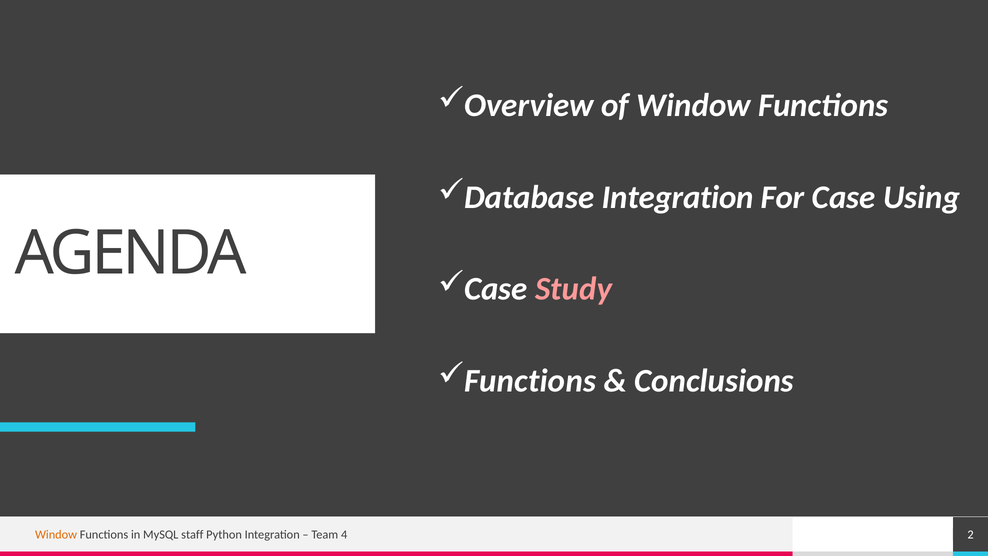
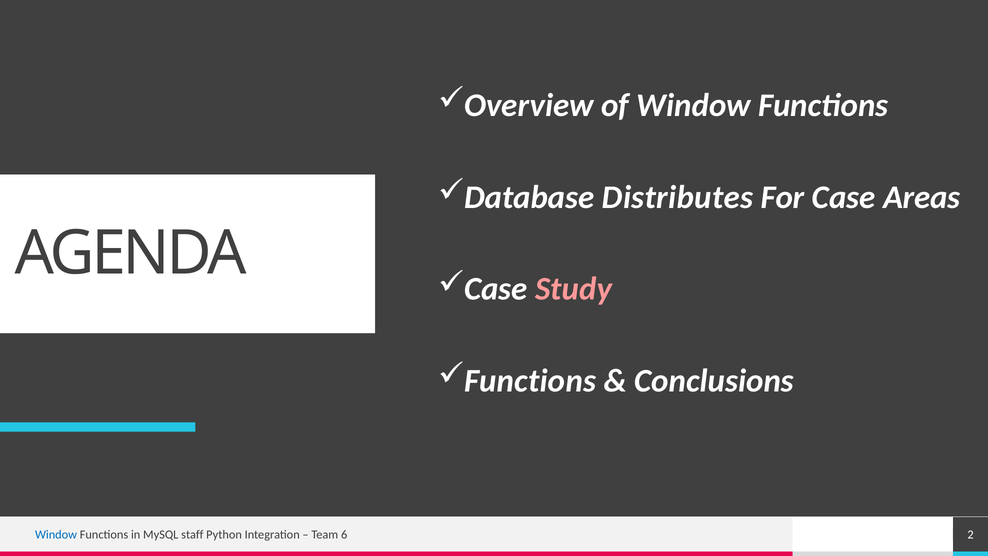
Database Integration: Integration -> Distributes
Using: Using -> Areas
Window at (56, 535) colour: orange -> blue
4: 4 -> 6
